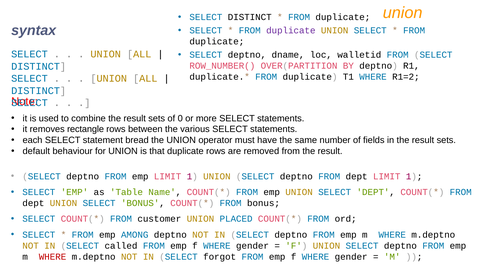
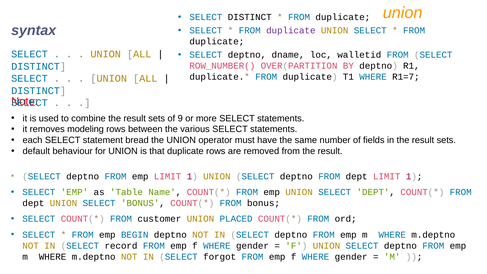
R1=2: R1=2 -> R1=7
0: 0 -> 9
rectangle: rectangle -> modeling
AMONG: AMONG -> BEGIN
called: called -> record
WHERE at (53, 257) colour: red -> black
